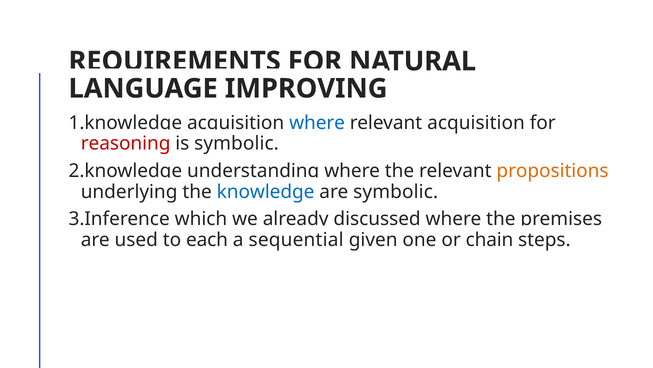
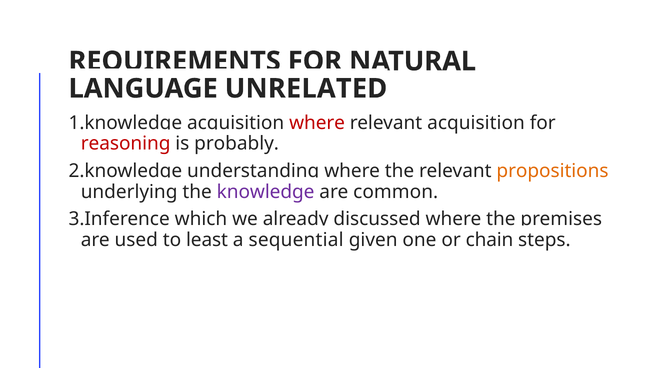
IMPROVING: IMPROVING -> UNRELATED
where at (317, 123) colour: blue -> red
is symbolic: symbolic -> probably
knowledge colour: blue -> purple
are symbolic: symbolic -> common
each: each -> least
